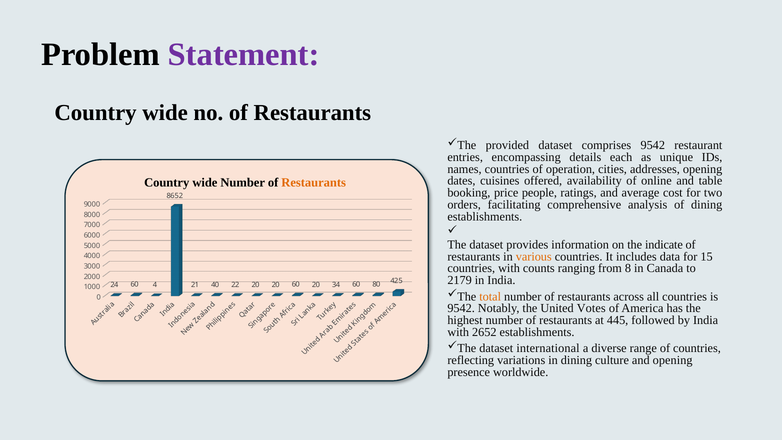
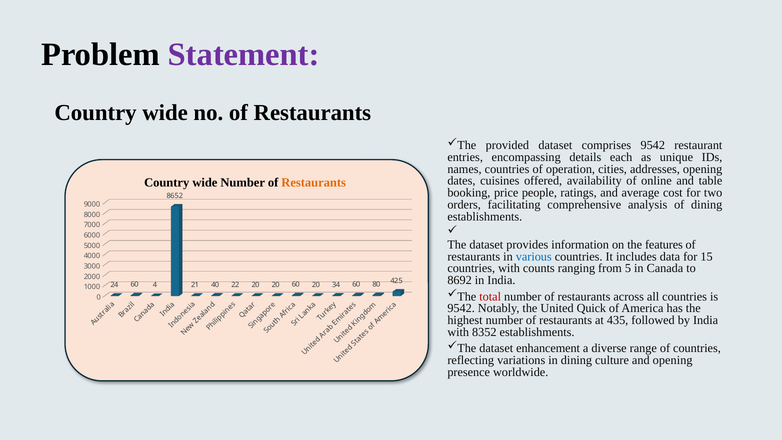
indicate: indicate -> features
various colour: orange -> blue
8: 8 -> 5
2179: 2179 -> 8692
total colour: orange -> red
Votes: Votes -> Quick
445: 445 -> 435
2652: 2652 -> 8352
international: international -> enhancement
